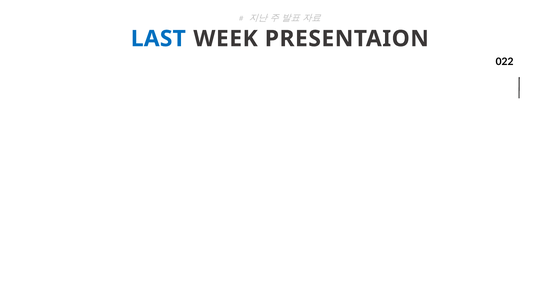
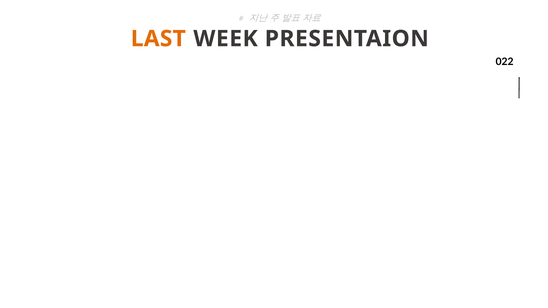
LAST colour: blue -> orange
